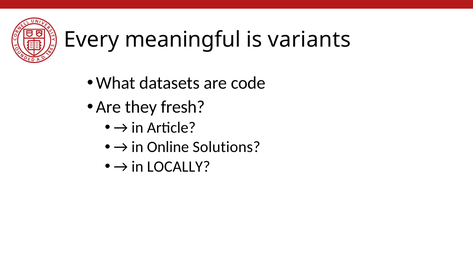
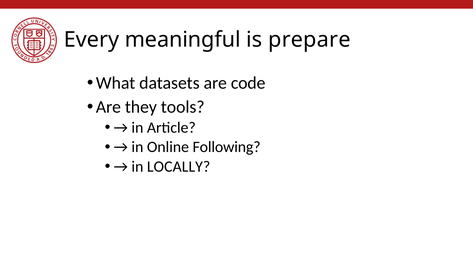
variants: variants -> prepare
fresh: fresh -> tools
Solutions: Solutions -> Following
